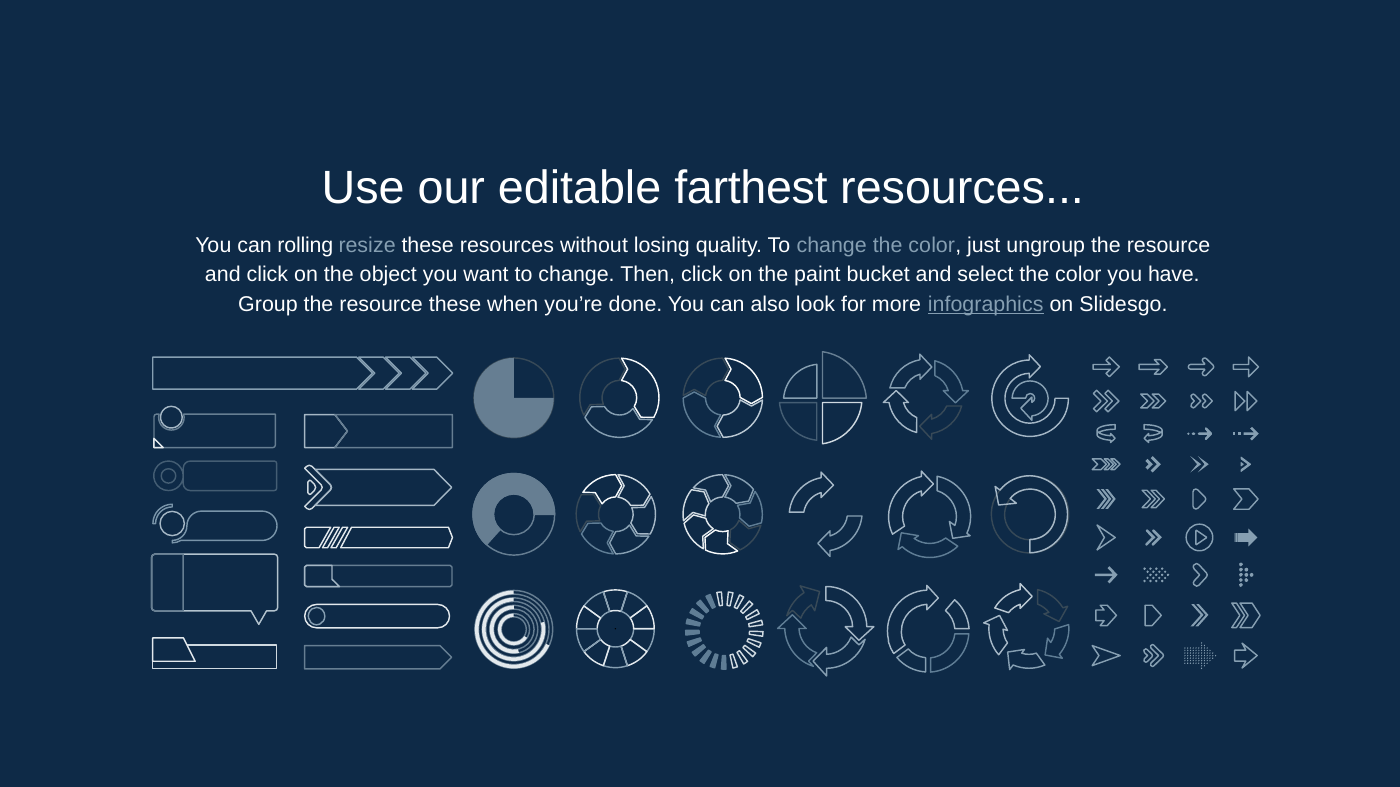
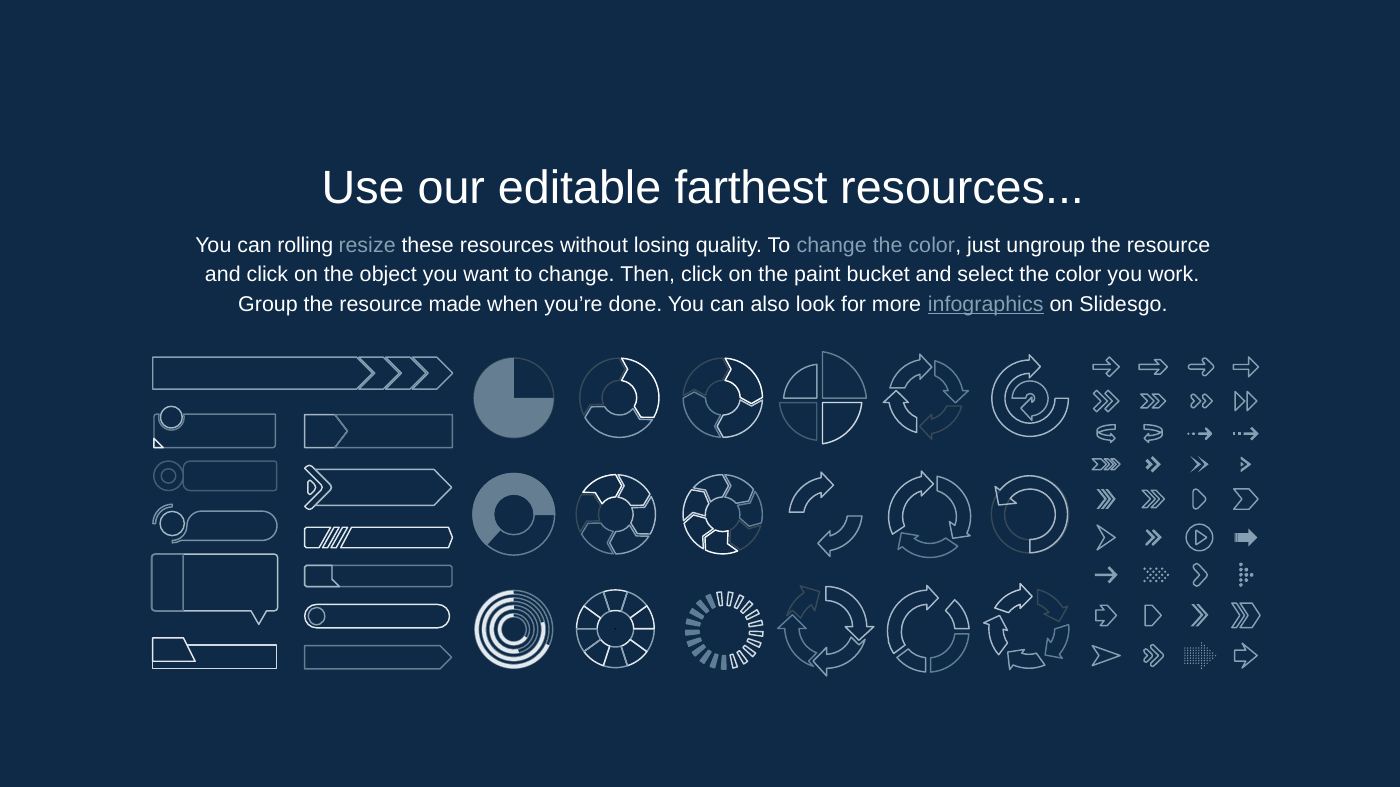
have: have -> work
resource these: these -> made
